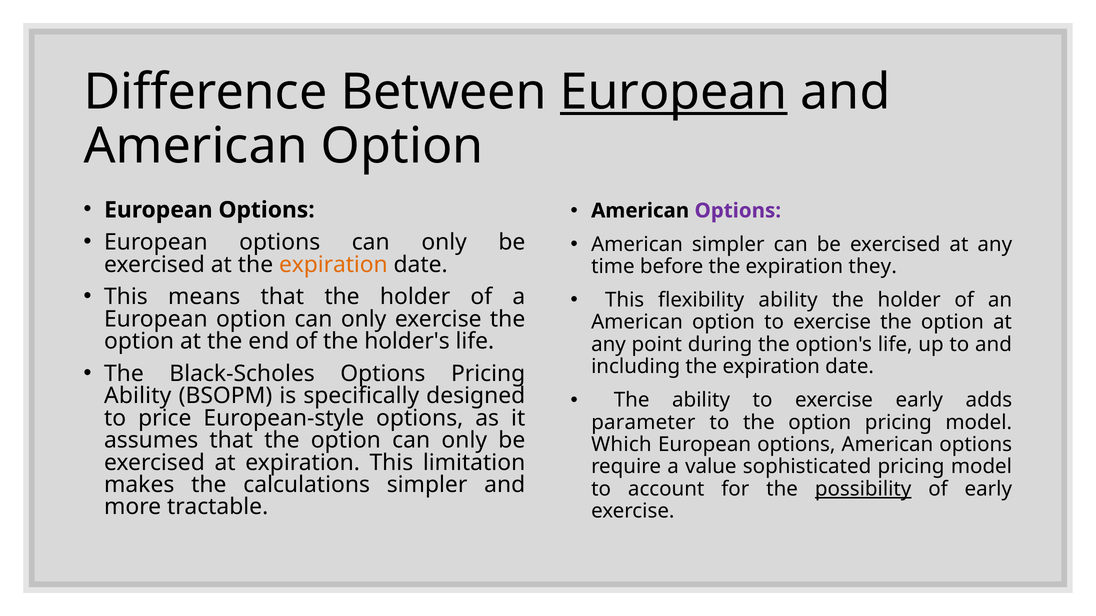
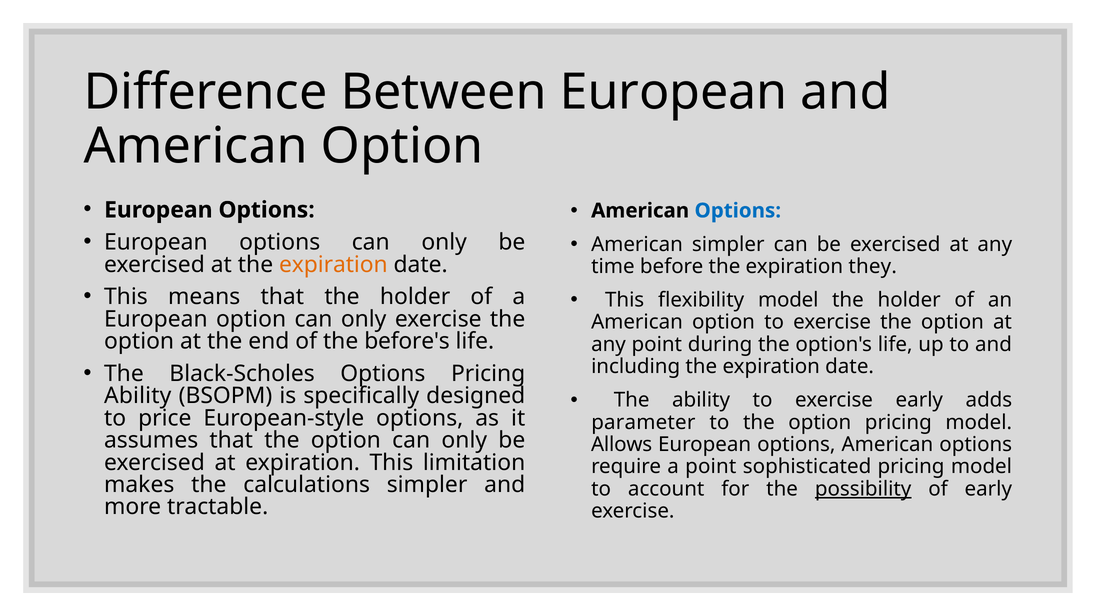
European at (674, 92) underline: present -> none
Options at (738, 211) colour: purple -> blue
flexibility ability: ability -> model
holder's: holder's -> before's
Which: Which -> Allows
a value: value -> point
